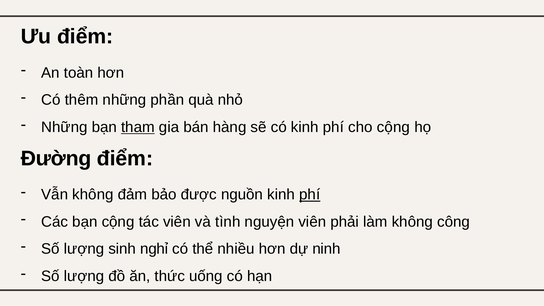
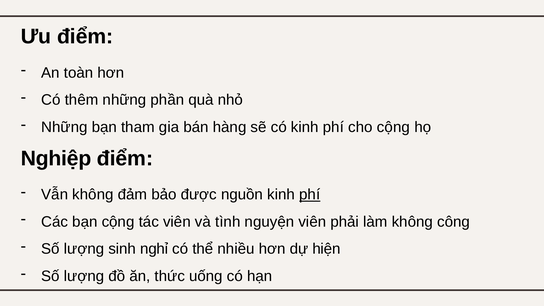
tham underline: present -> none
Đường: Đường -> Nghiệp
ninh: ninh -> hiện
